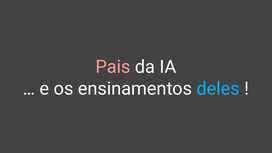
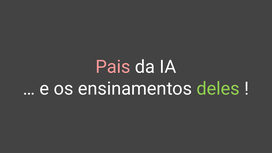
deles colour: light blue -> light green
